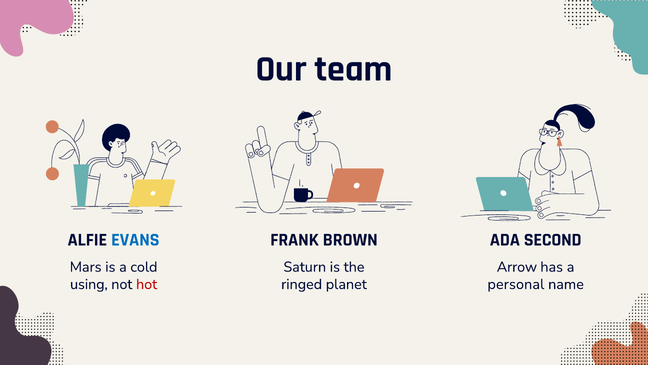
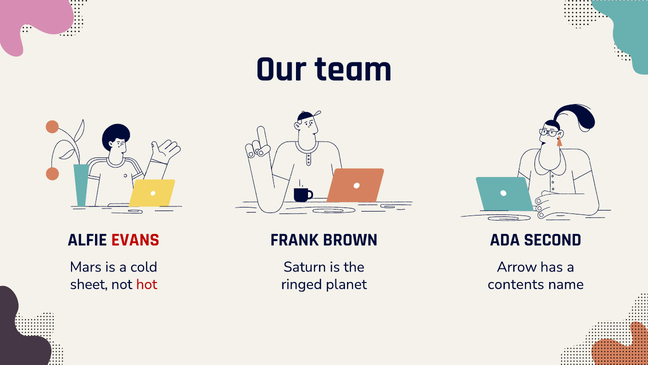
EVANS colour: blue -> red
using: using -> sheet
personal: personal -> contents
